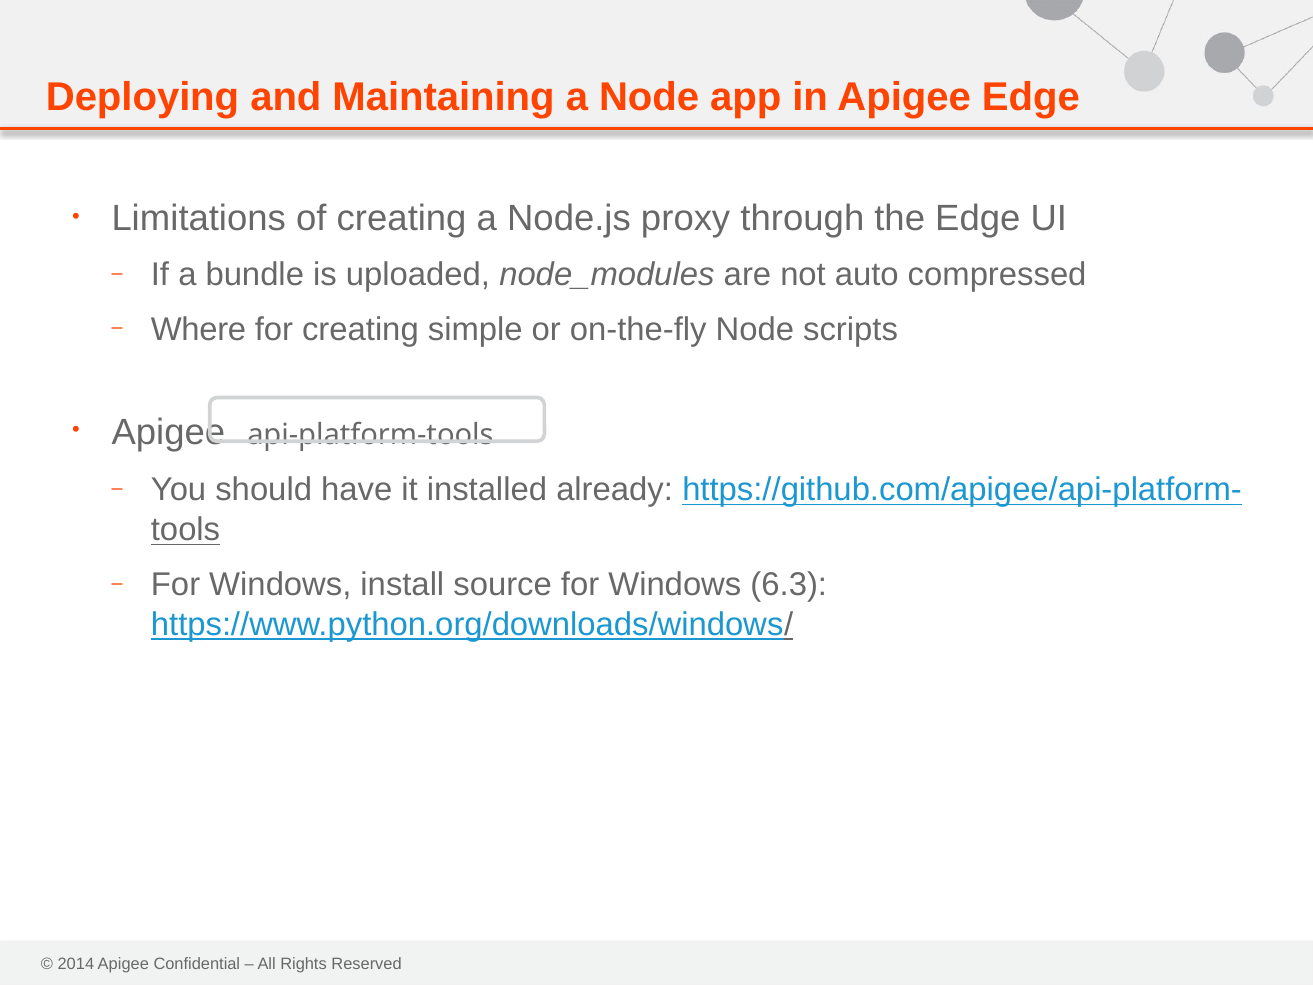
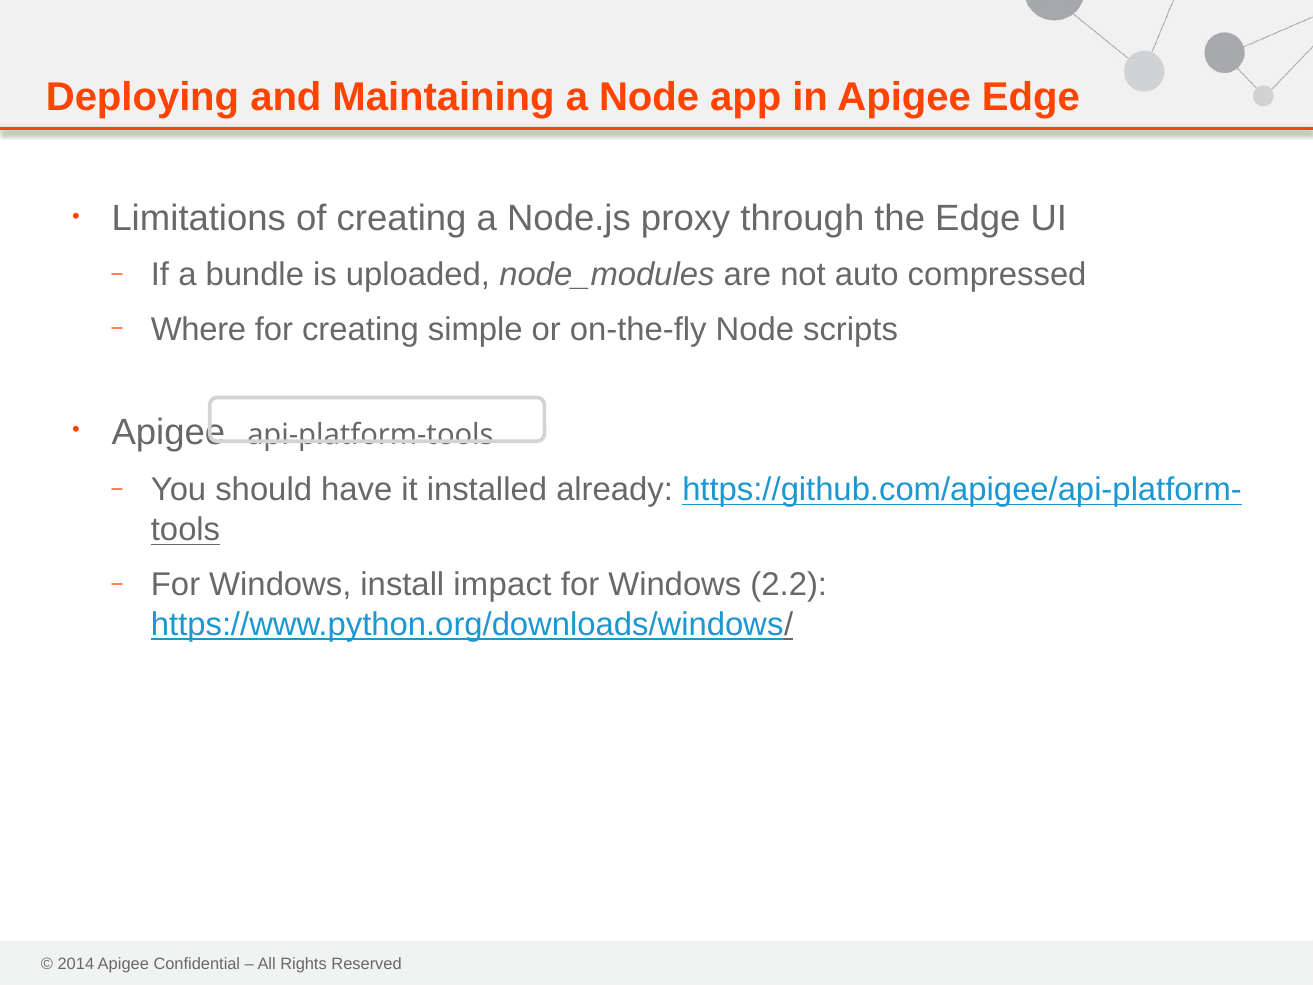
source: source -> impact
6.3: 6.3 -> 2.2
